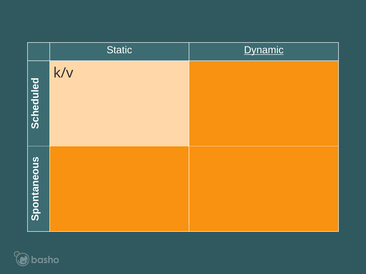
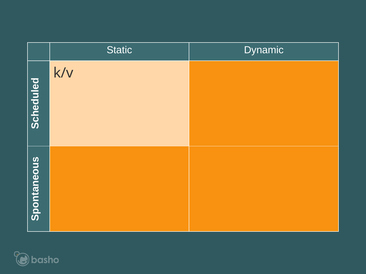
Dynamic underline: present -> none
